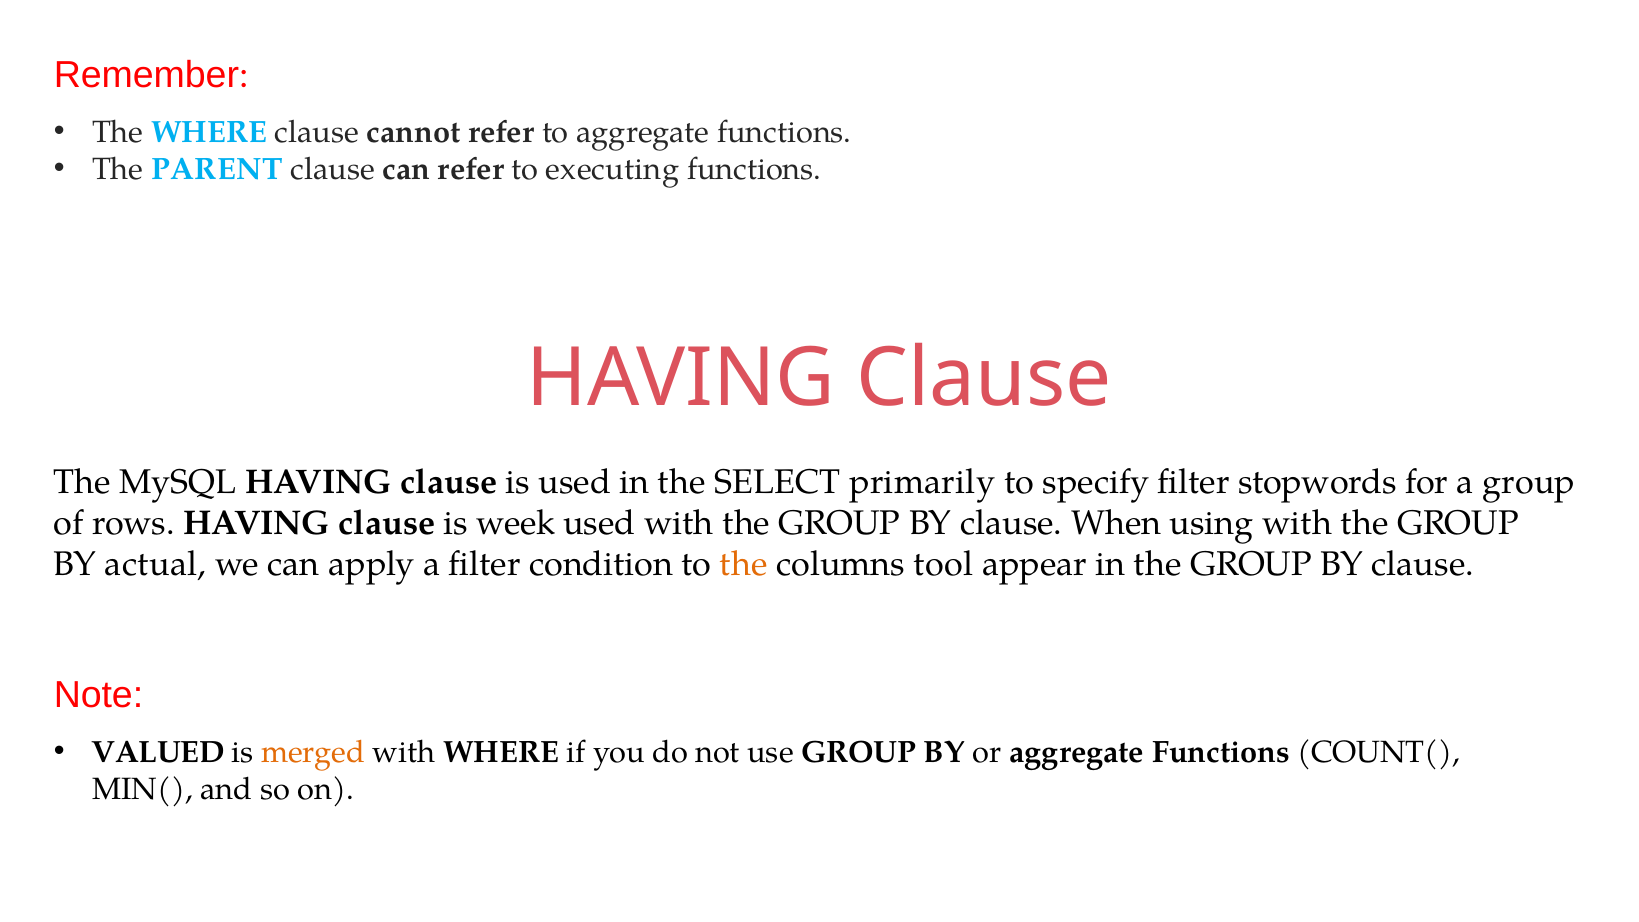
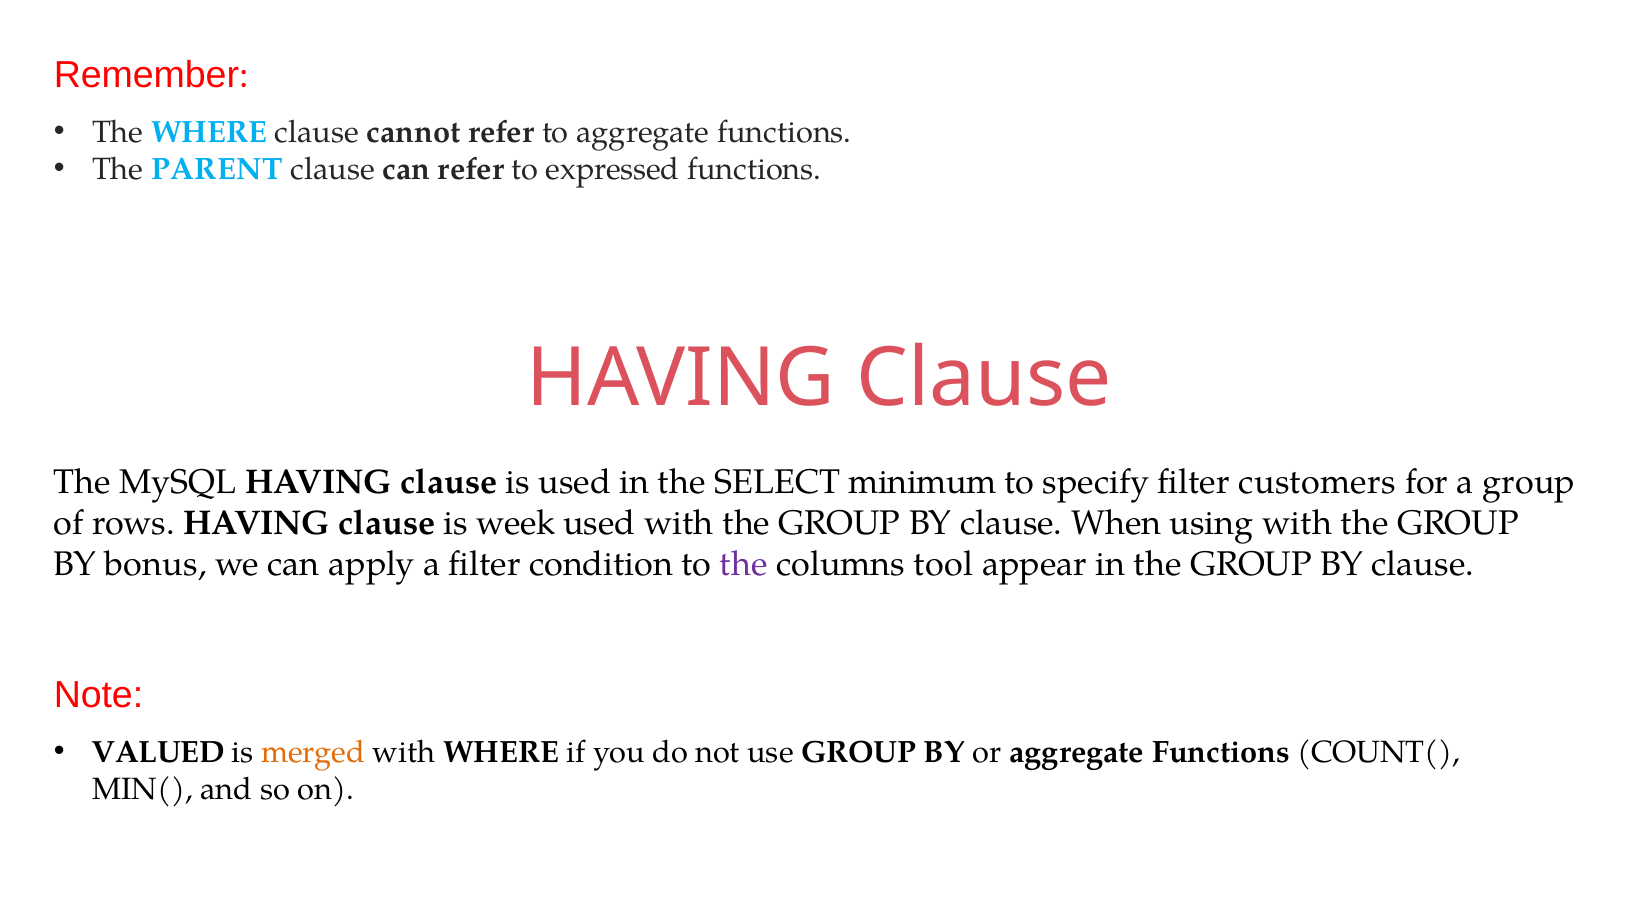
executing: executing -> expressed
primarily: primarily -> minimum
stopwords: stopwords -> customers
actual: actual -> bonus
the at (744, 564) colour: orange -> purple
